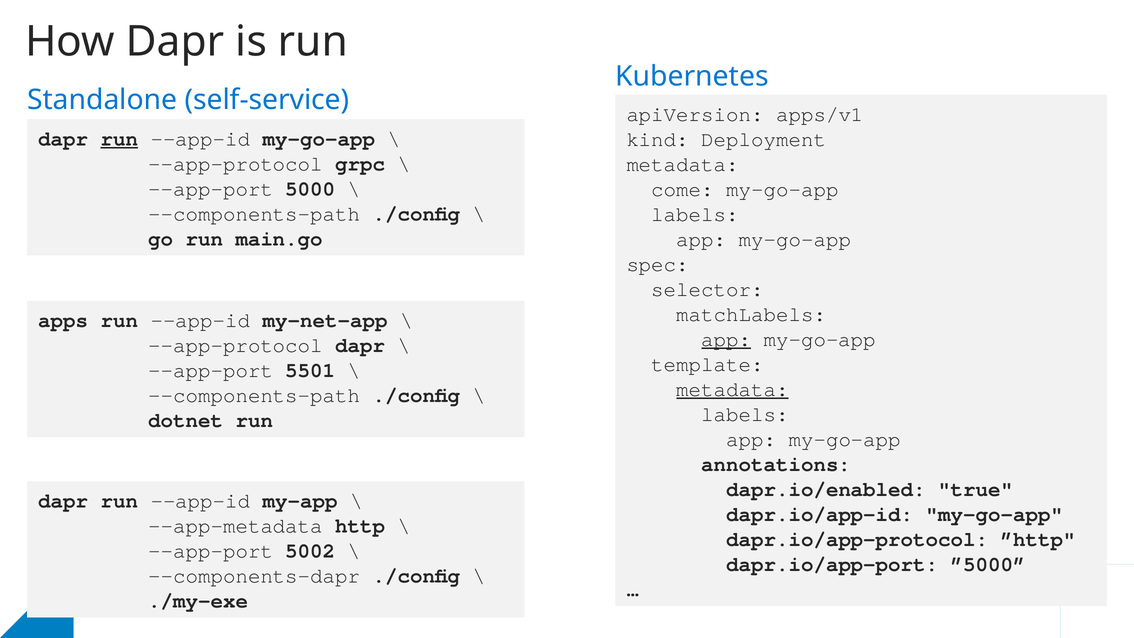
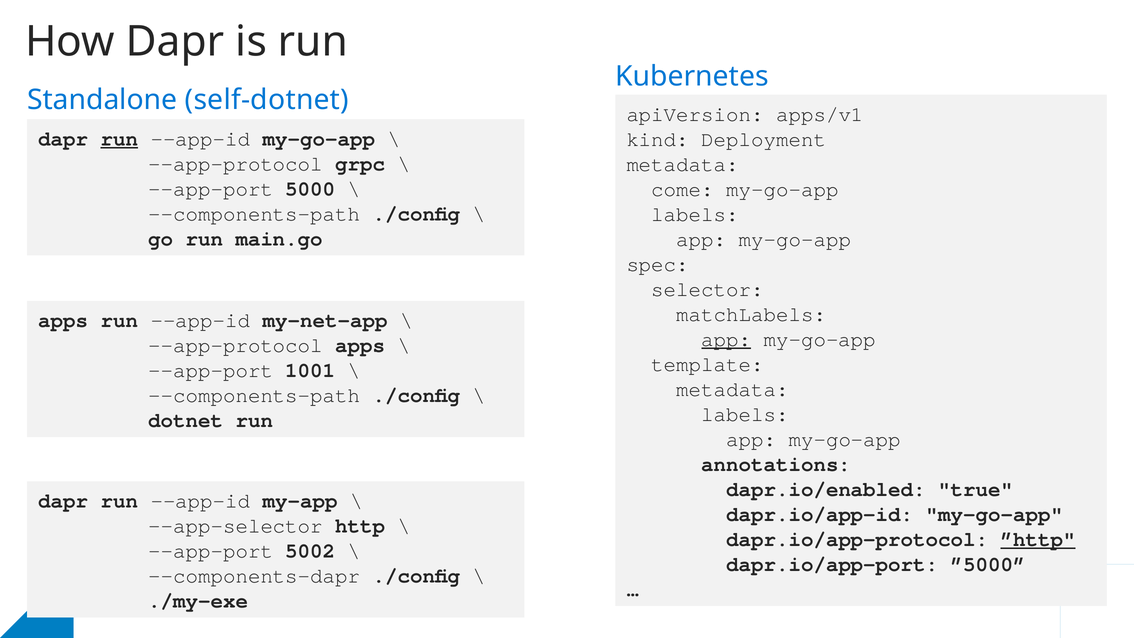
self-service: self-service -> self-dotnet
--app-protocol dapr: dapr -> apps
5501: 5501 -> 1001
metadata at (733, 389) underline: present -> none
--app-metadata: --app-metadata -> --app-selector
”http underline: none -> present
